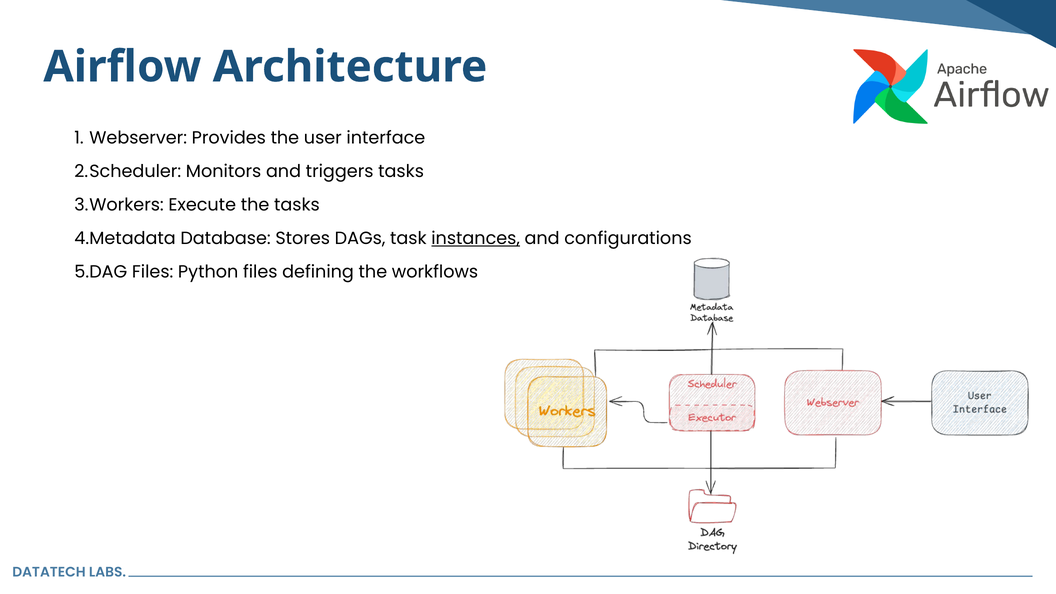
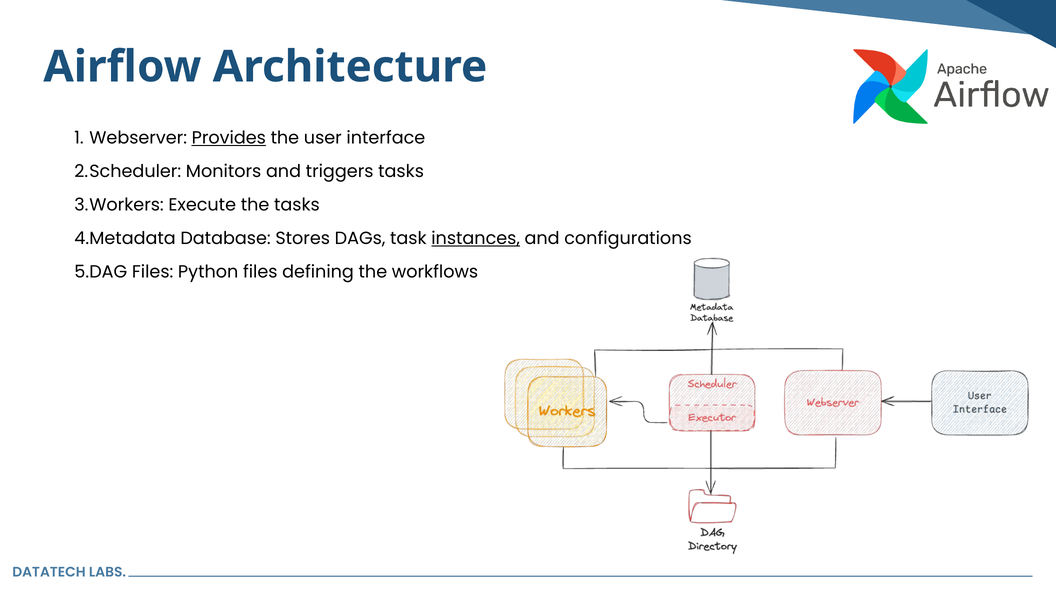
Provides underline: none -> present
